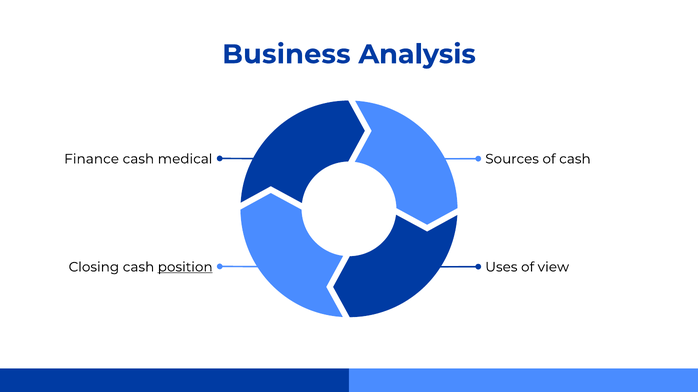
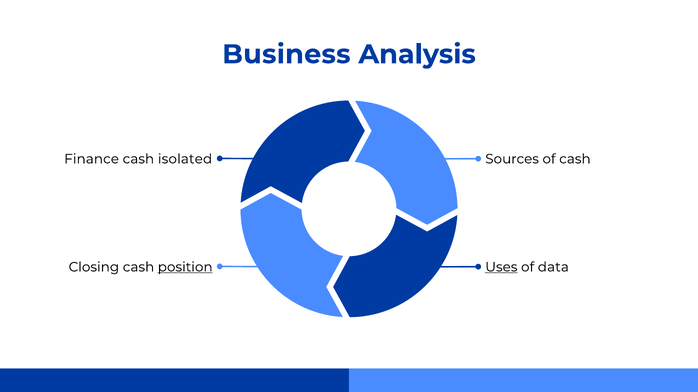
medical: medical -> isolated
Uses underline: none -> present
view: view -> data
